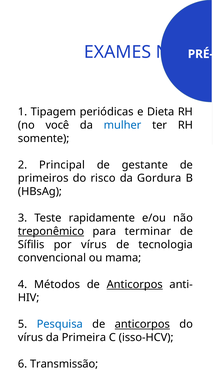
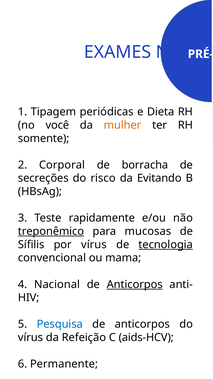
mulher colour: blue -> orange
Principal: Principal -> Corporal
gestante: gestante -> borracha
primeiros: primeiros -> secreções
Gordura: Gordura -> Evitando
terminar: terminar -> mucosas
tecnologia underline: none -> present
Métodos: Métodos -> Nacional
anticorpos at (142, 324) underline: present -> none
Primeira: Primeira -> Refeição
isso-HCV: isso-HCV -> aids-HCV
Transmissão: Transmissão -> Permanente
